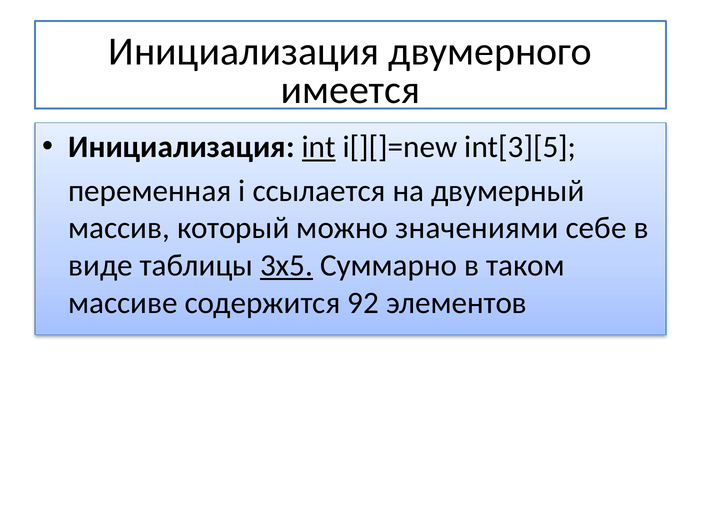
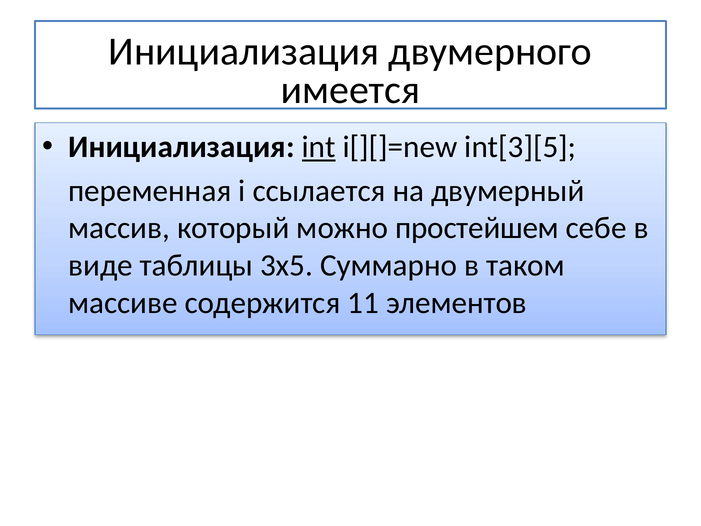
значениями: значениями -> простейшем
3х5 underline: present -> none
92: 92 -> 11
